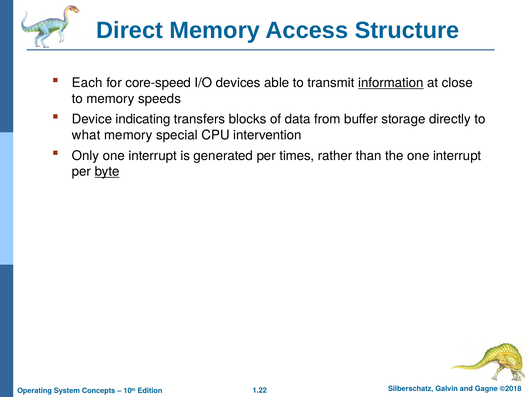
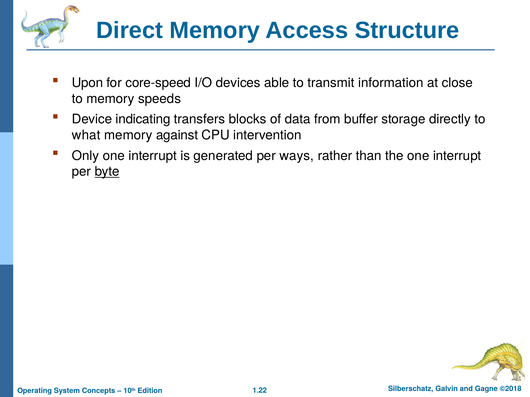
Each: Each -> Upon
information underline: present -> none
special: special -> against
times: times -> ways
